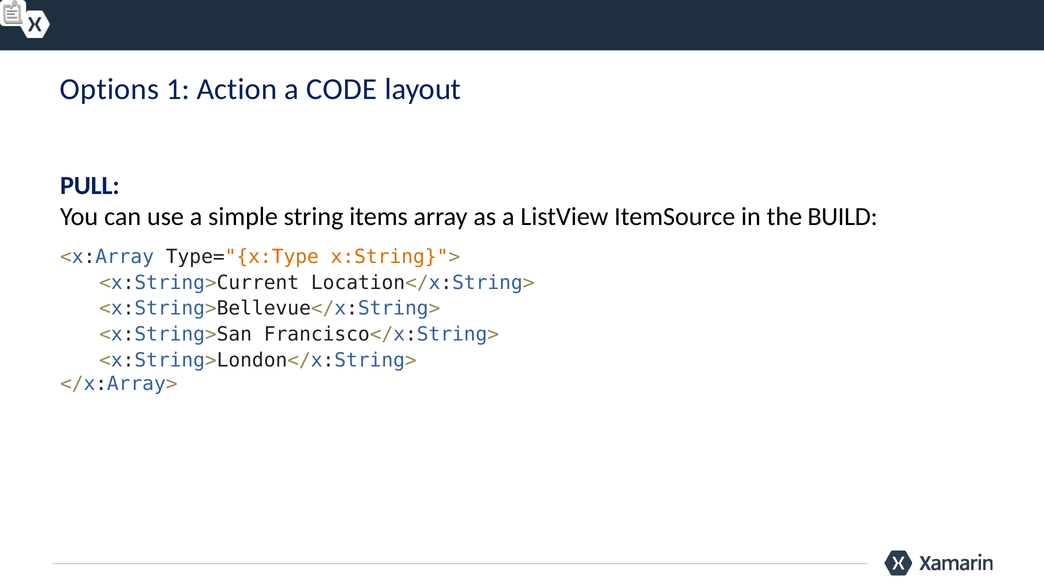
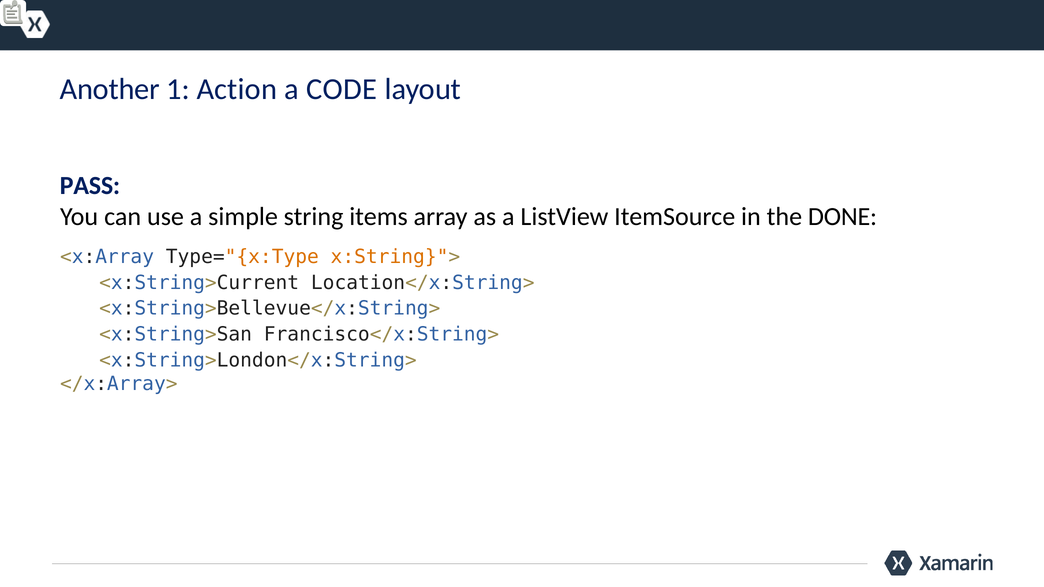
Options: Options -> Another
PULL: PULL -> PASS
BUILD: BUILD -> DONE
